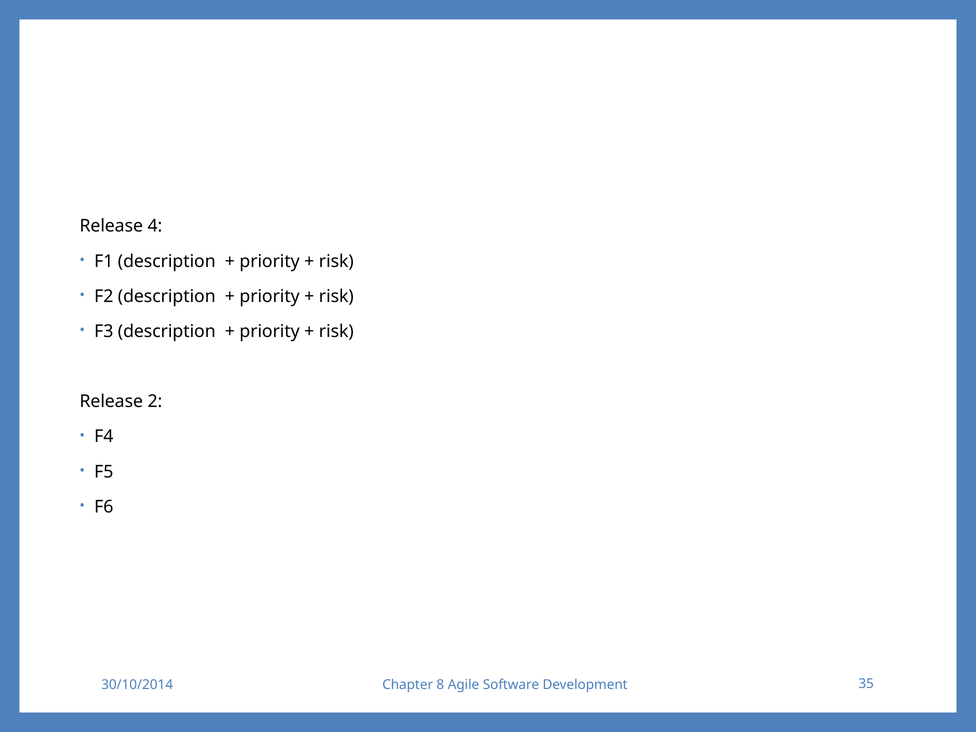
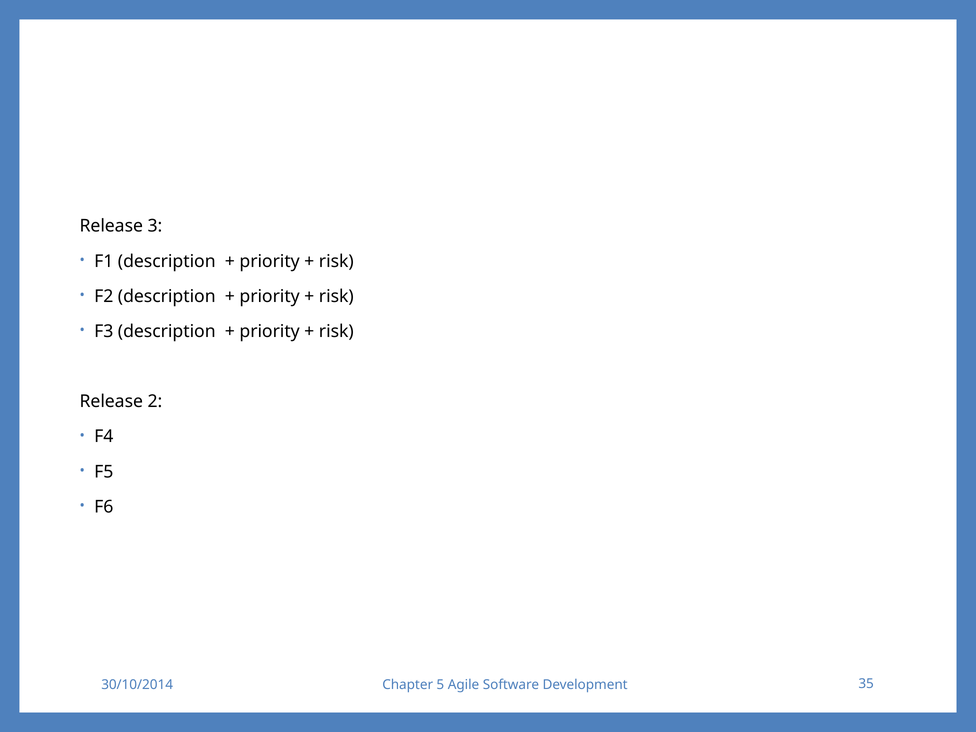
4: 4 -> 3
8: 8 -> 5
